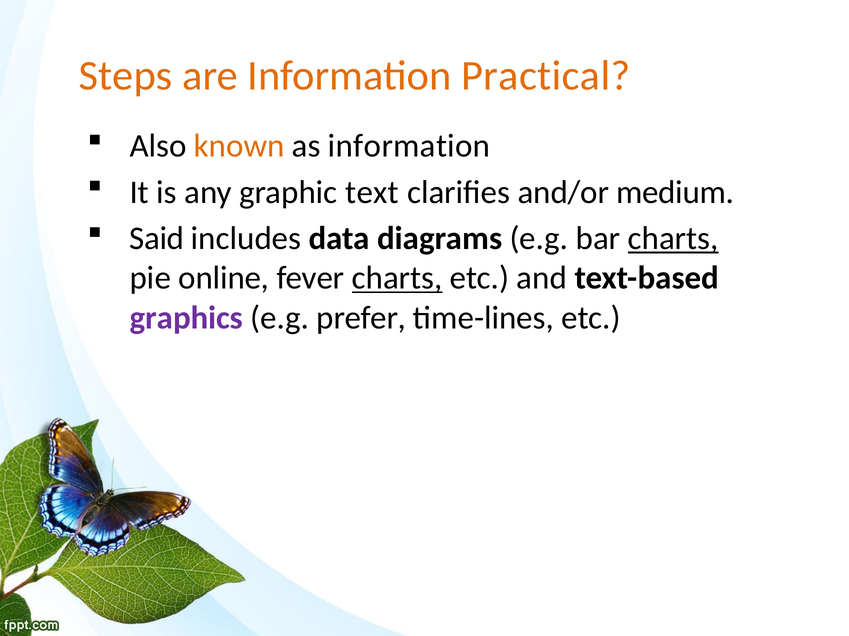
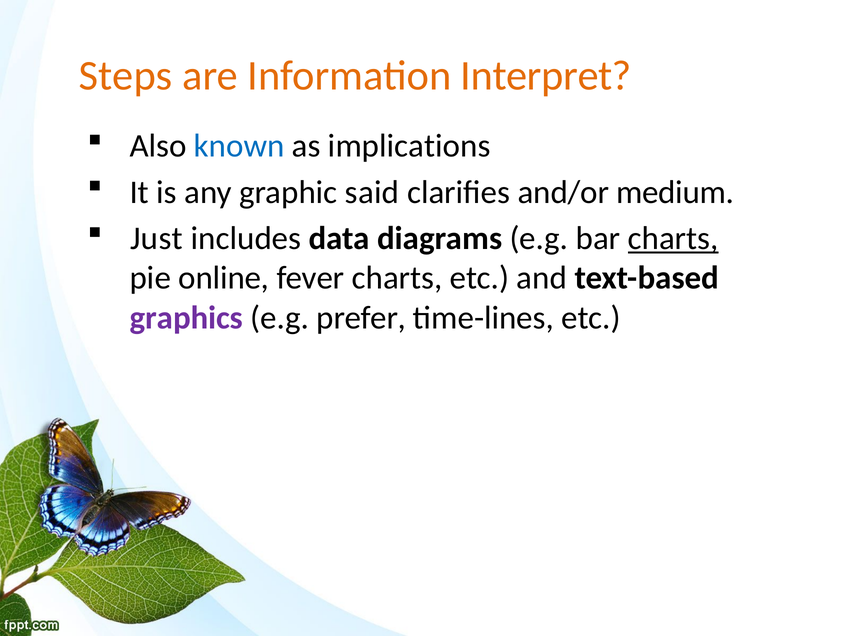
Practical: Practical -> Interpret
known colour: orange -> blue
as information: information -> implications
text: text -> said
Said: Said -> Just
charts at (397, 278) underline: present -> none
